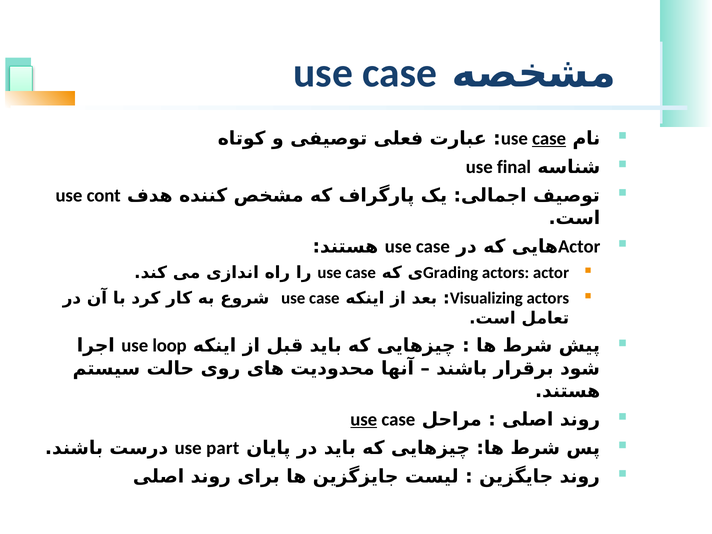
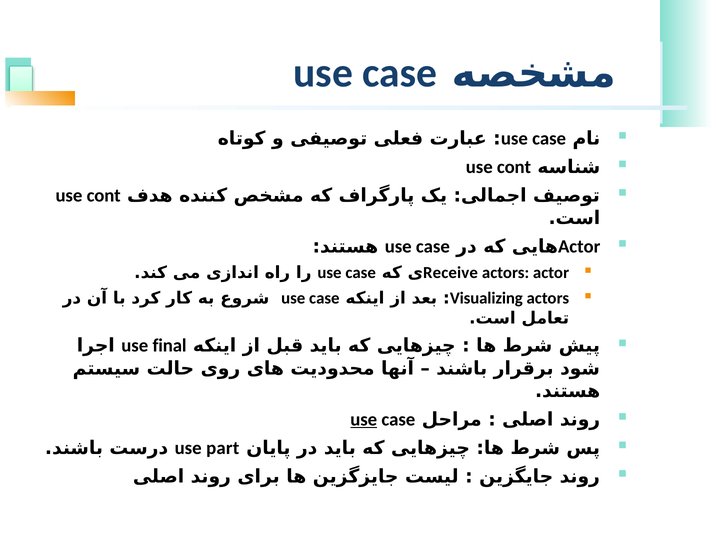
case at (549, 139) underline: present -> none
final at (514, 167): final -> cont
Grading: Grading -> Receive
loop: loop -> final
